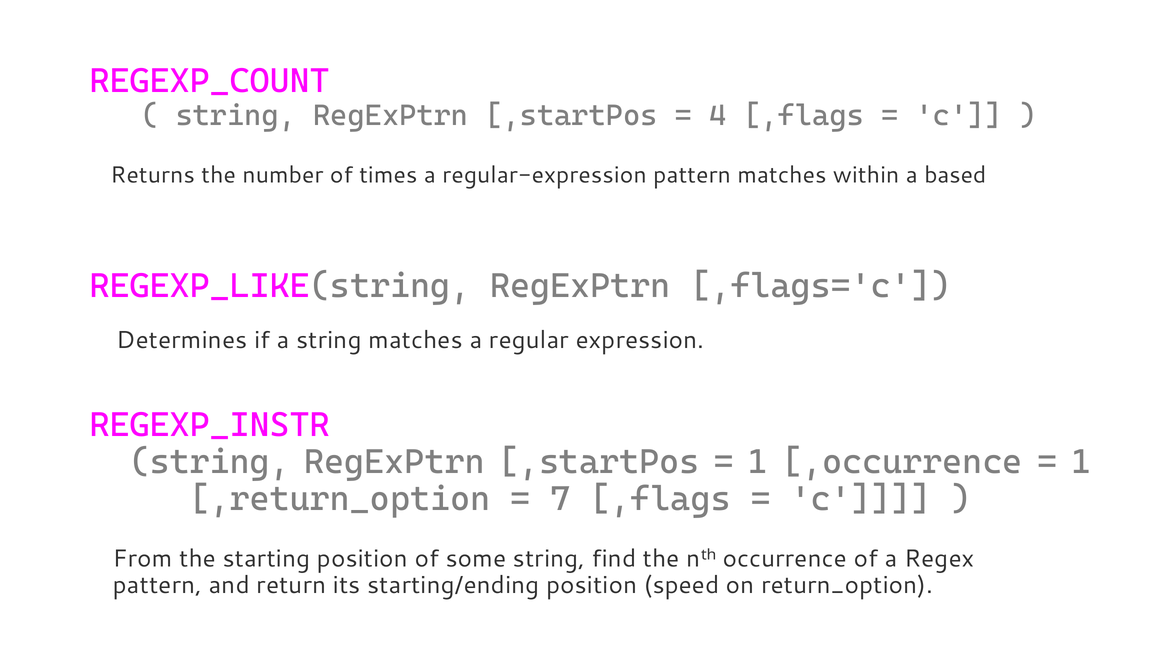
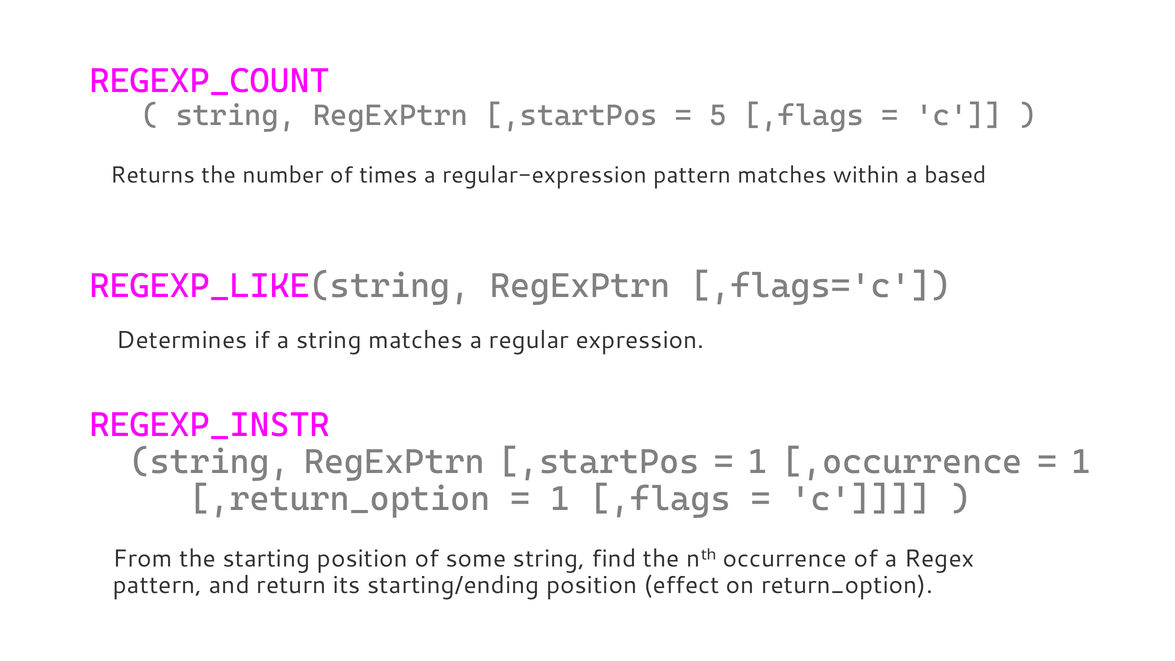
4: 4 -> 5
7 at (560, 499): 7 -> 1
speed: speed -> effect
